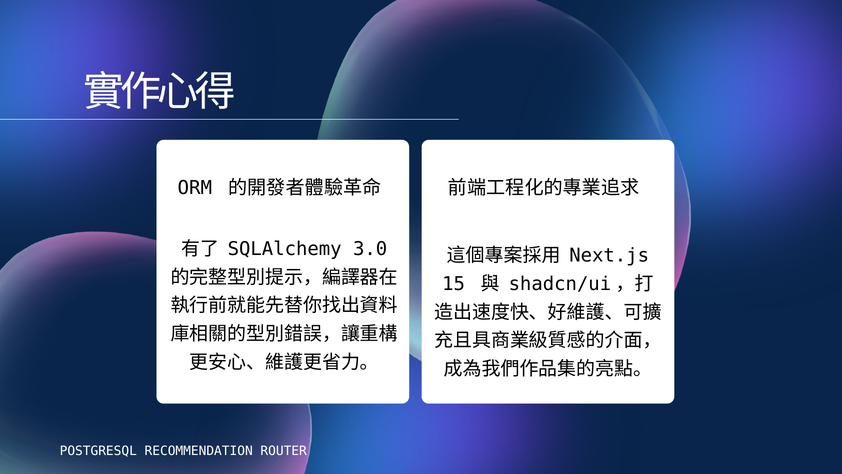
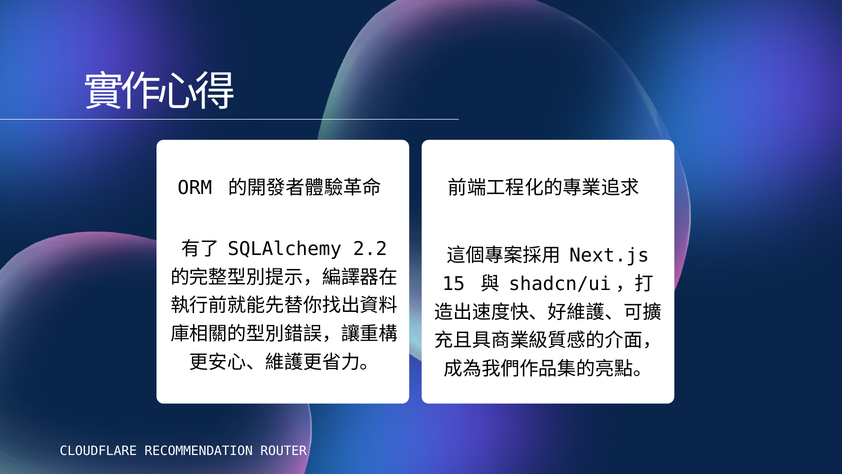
3.0: 3.0 -> 2.2
POSTGRESQL: POSTGRESQL -> CLOUDFLARE
